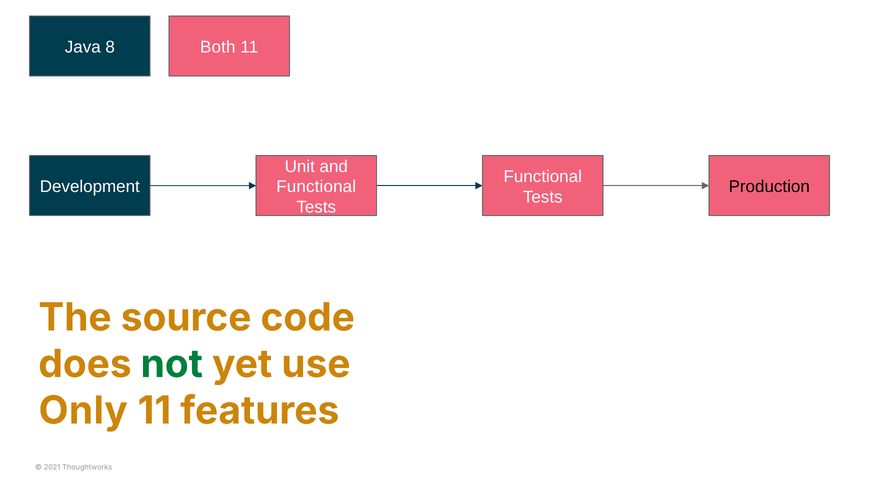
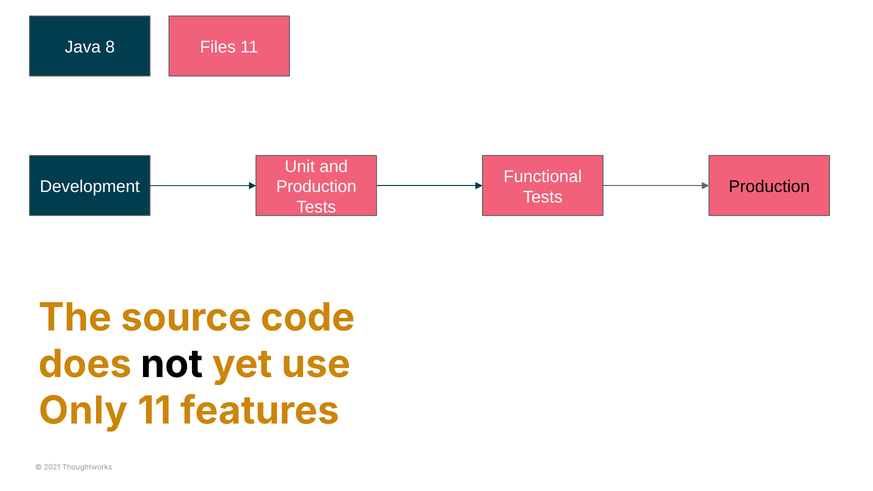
Both: Both -> Files
Functional at (316, 187): Functional -> Production
not colour: green -> black
